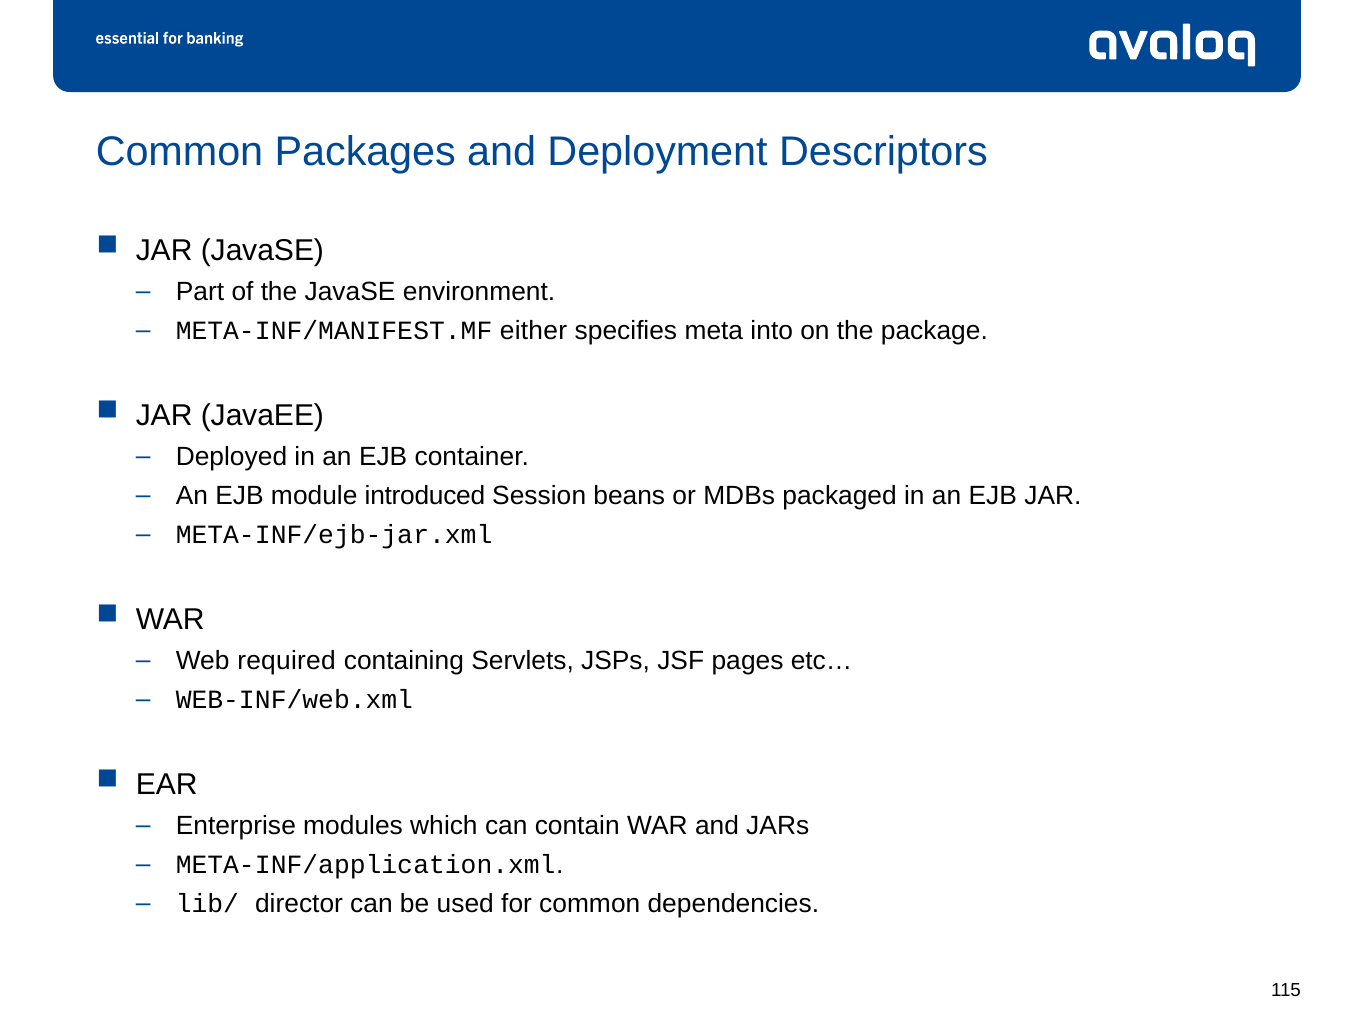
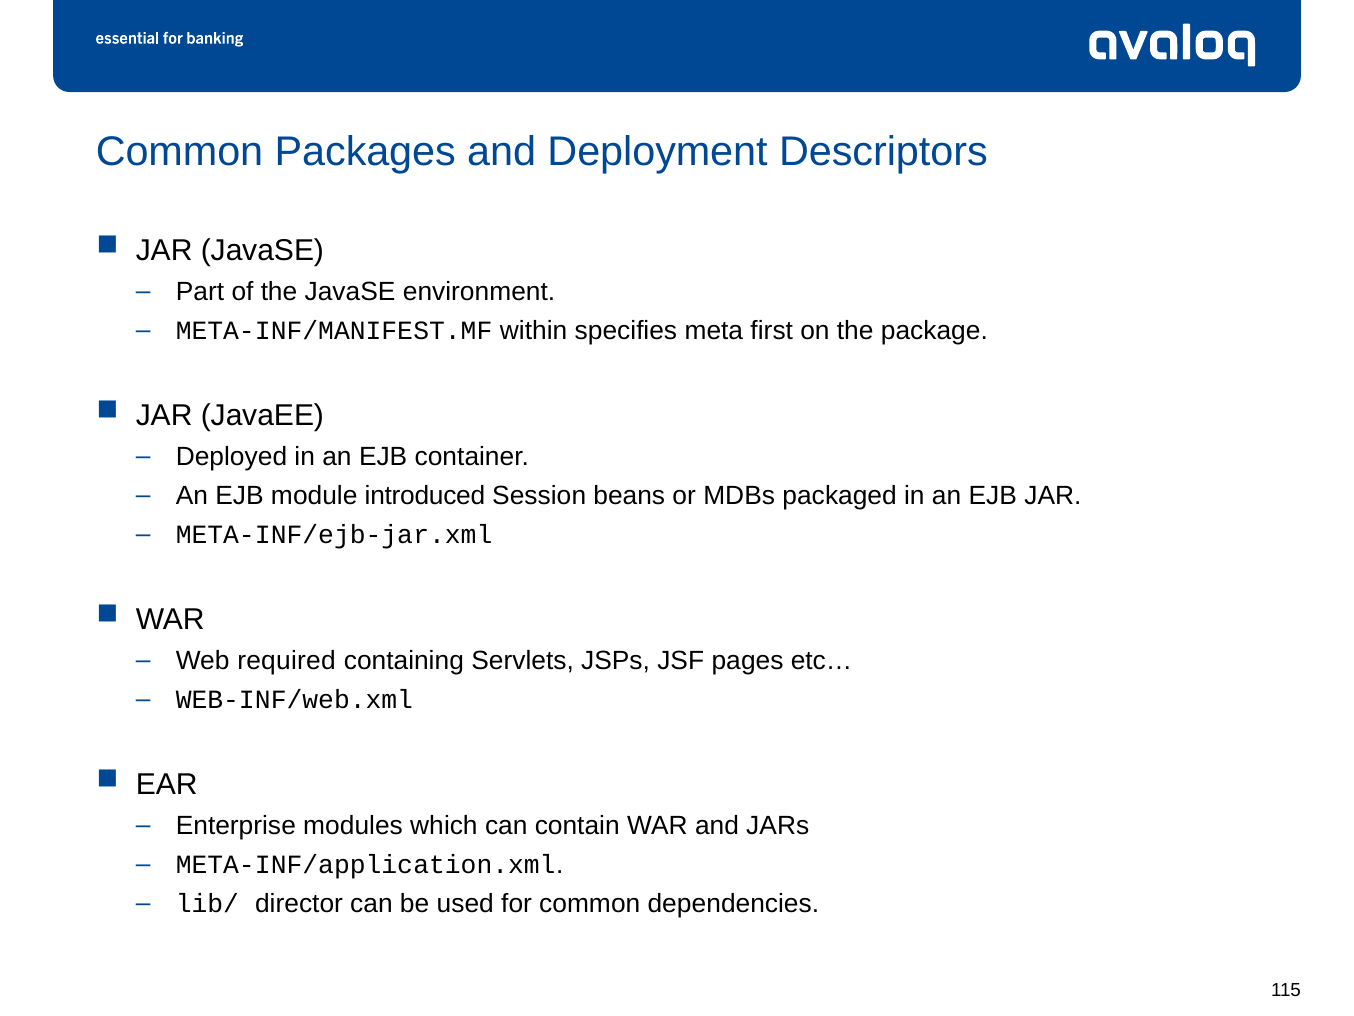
either: either -> within
into: into -> first
